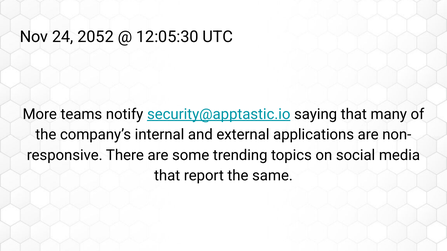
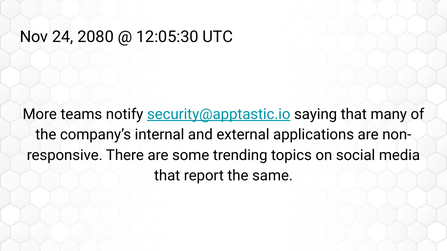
2052: 2052 -> 2080
